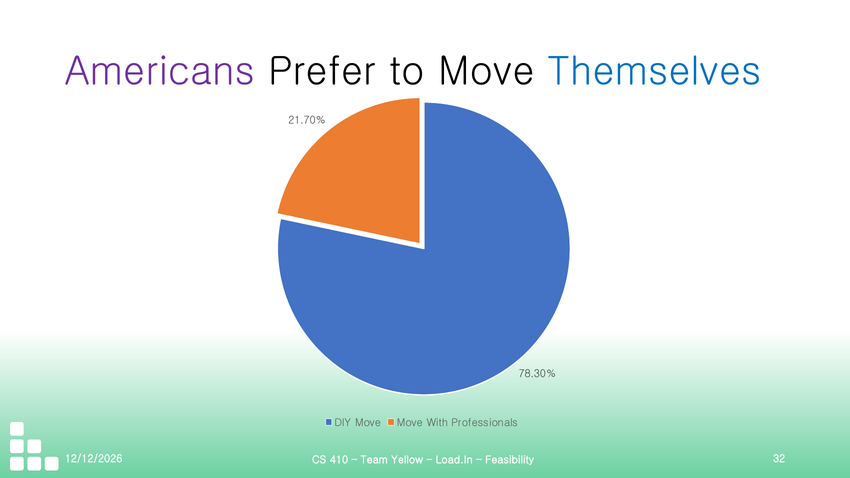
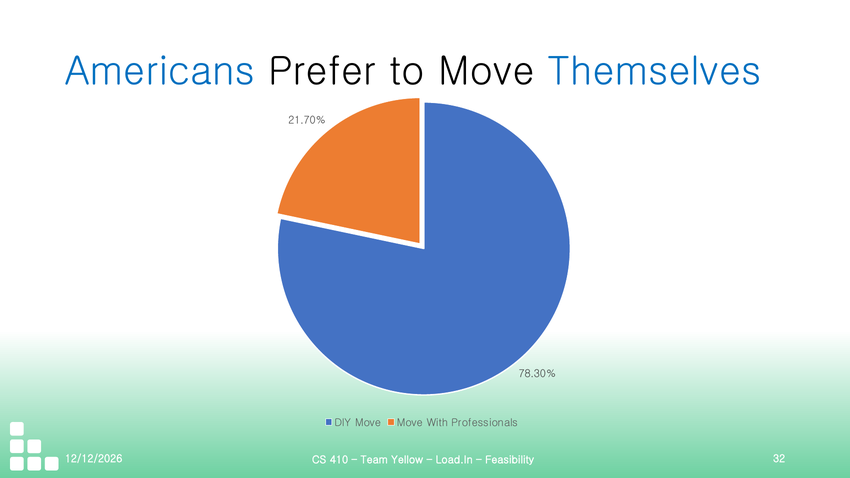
Americans colour: purple -> blue
